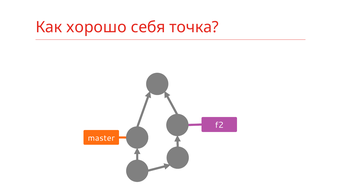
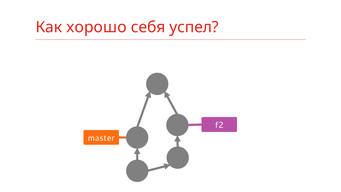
точка: точка -> успел
